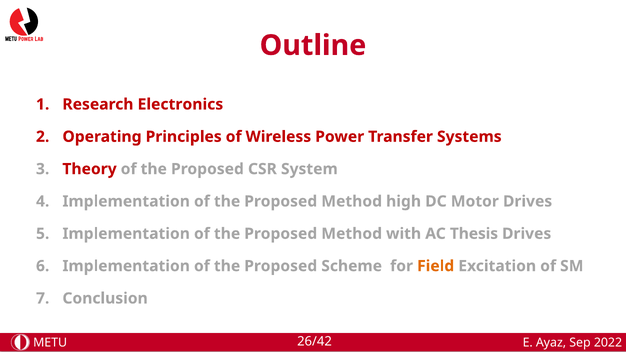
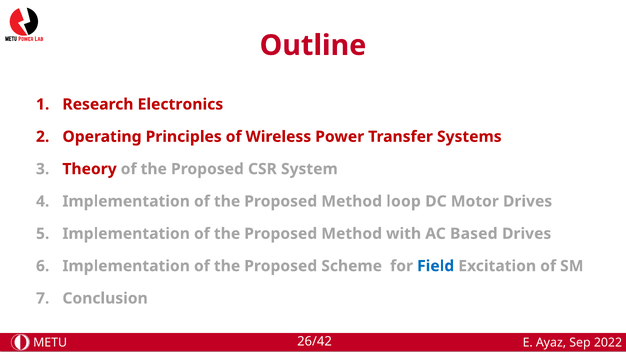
high: high -> loop
Thesis: Thesis -> Based
Field colour: orange -> blue
